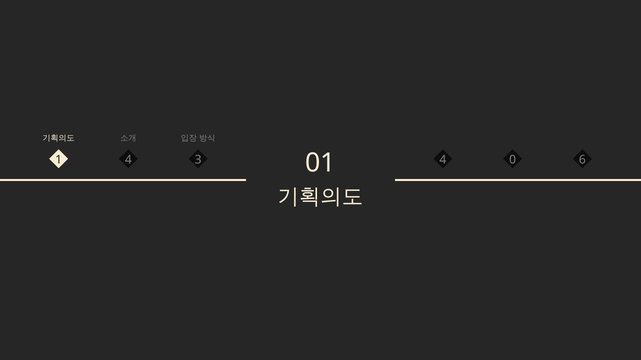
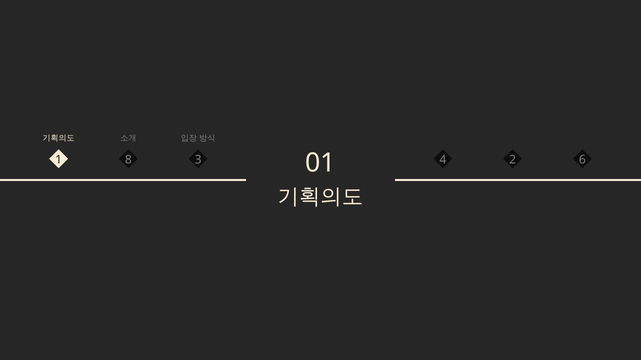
1 4: 4 -> 8
0: 0 -> 2
